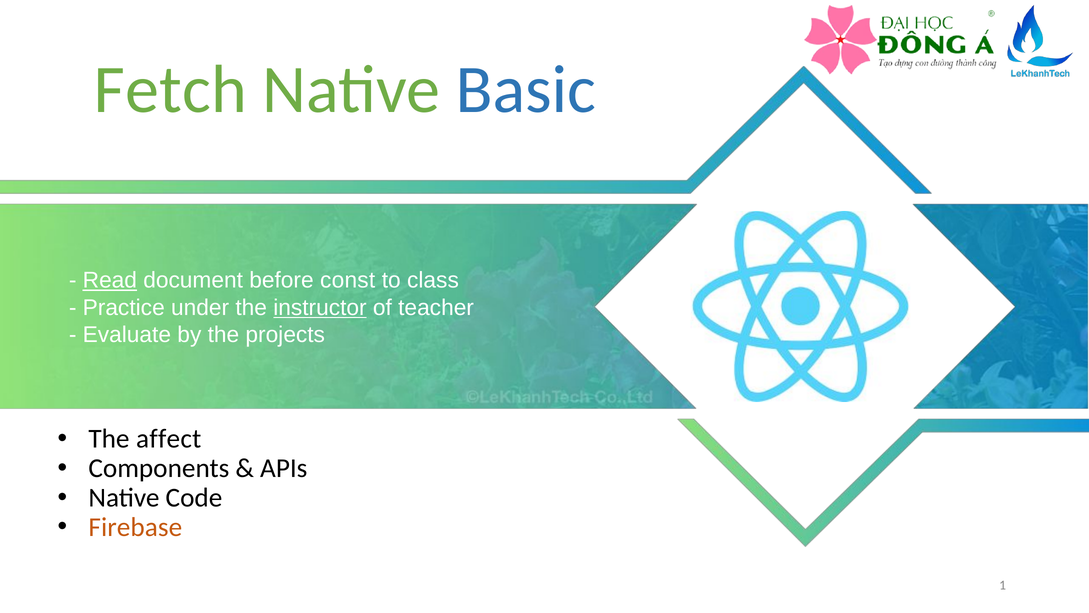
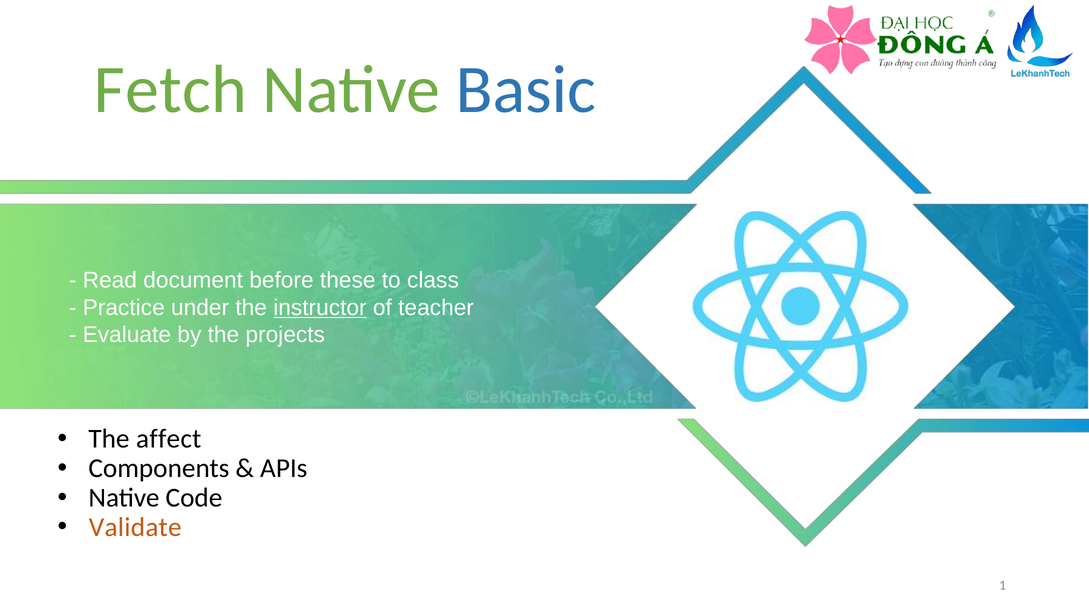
Read underline: present -> none
const: const -> these
Firebase: Firebase -> Validate
